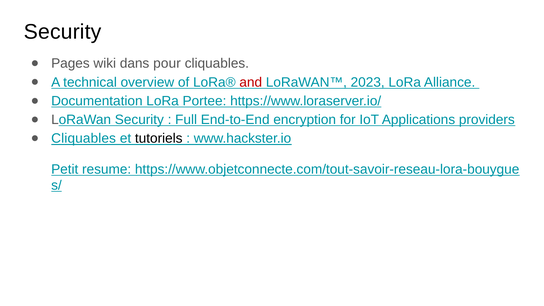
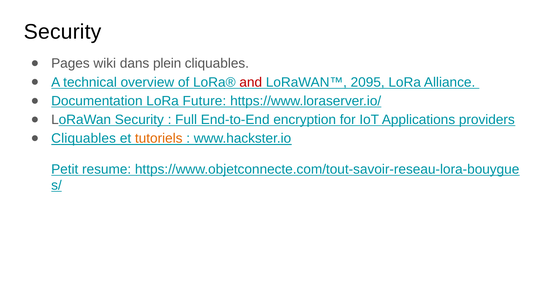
pour: pour -> plein
2023: 2023 -> 2095
Portee: Portee -> Future
tutoriels colour: black -> orange
